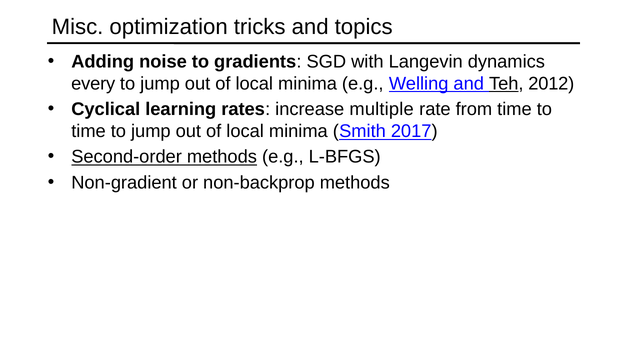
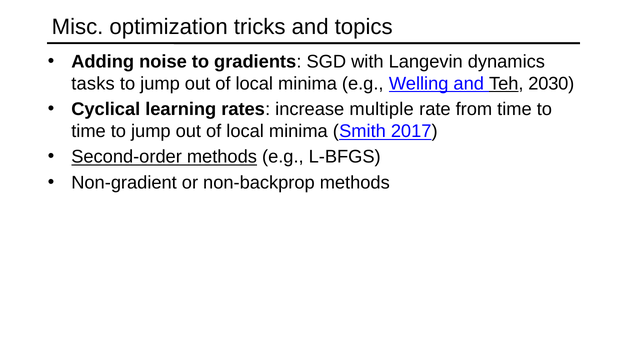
every: every -> tasks
2012: 2012 -> 2030
